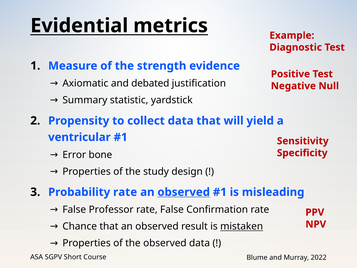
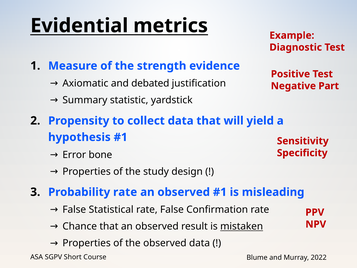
Null: Null -> Part
ventricular: ventricular -> hypothesis
observed at (184, 192) underline: present -> none
Professor: Professor -> Statistical
